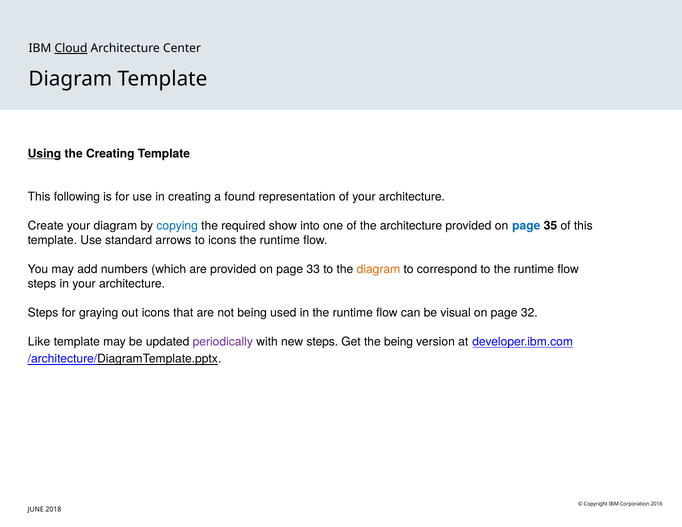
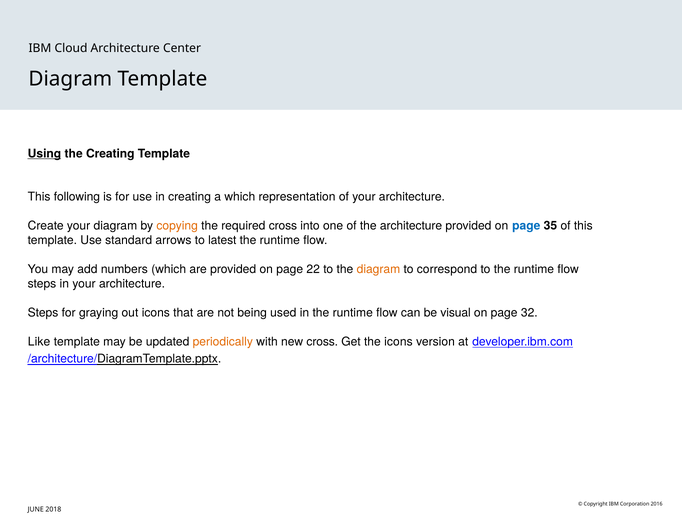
Cloud underline: present -> none
a found: found -> which
copying colour: blue -> orange
required show: show -> cross
to icons: icons -> latest
33: 33 -> 22
periodically colour: purple -> orange
new steps: steps -> cross
the being: being -> icons
